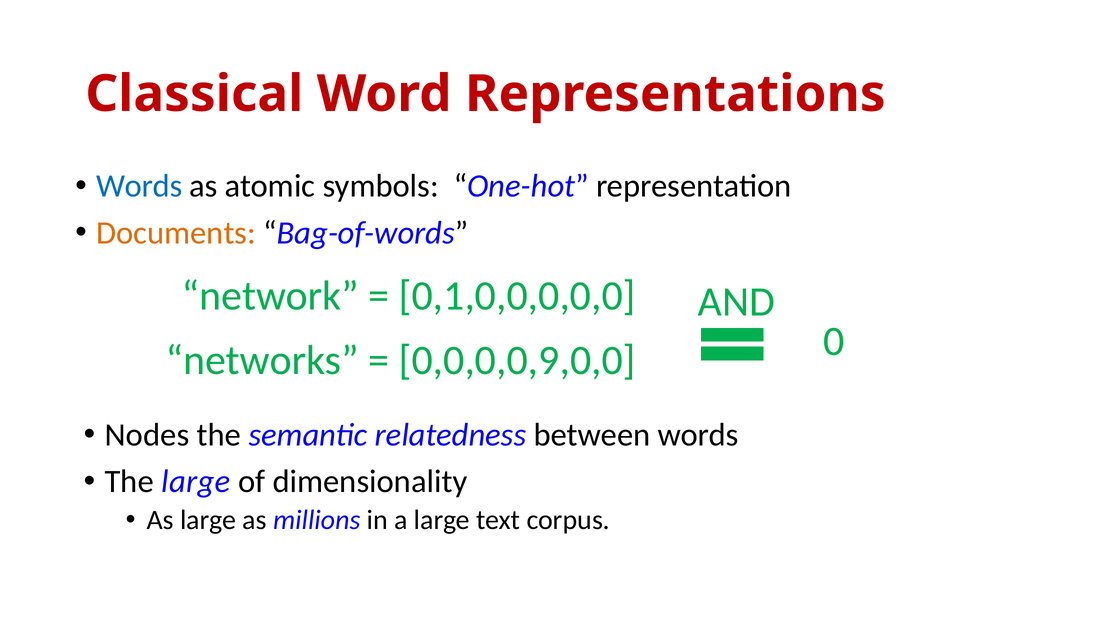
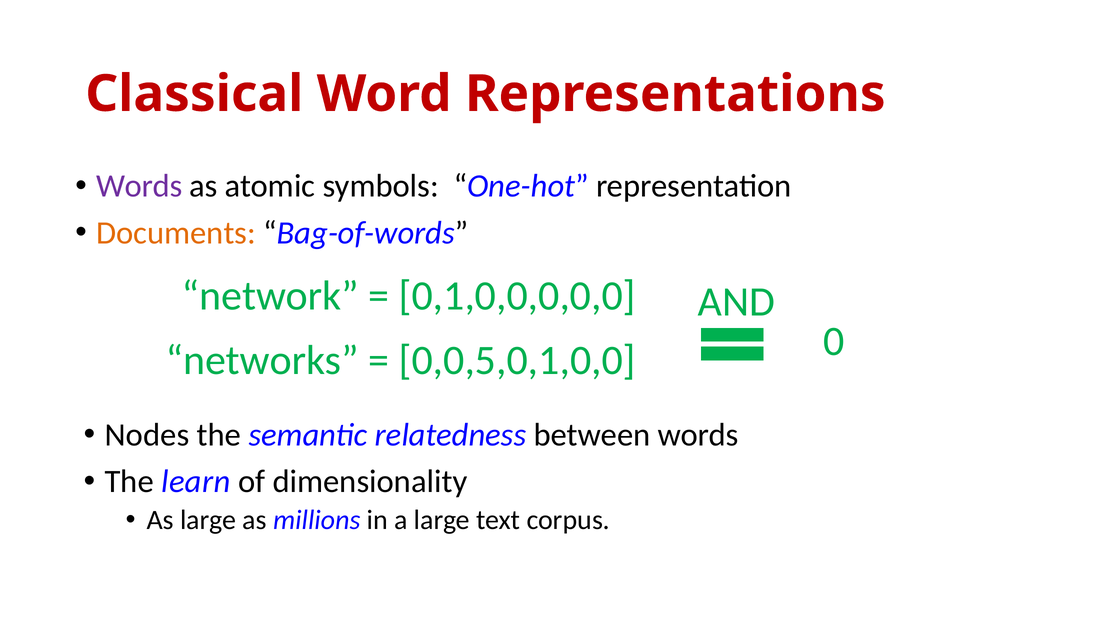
Words at (139, 186) colour: blue -> purple
0,0,0,0,9,0,0: 0,0,0,0,9,0,0 -> 0,0,5,0,1,0,0
The large: large -> learn
